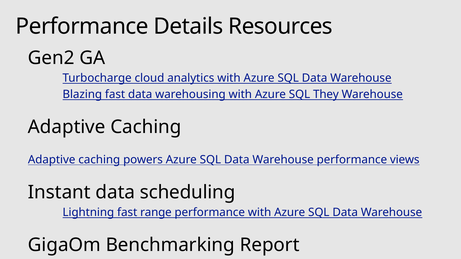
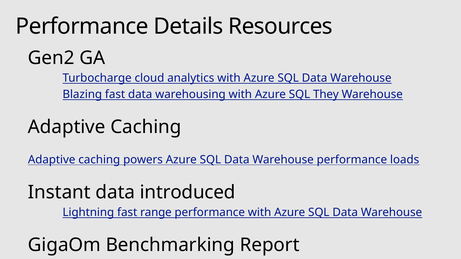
views: views -> loads
scheduling: scheduling -> introduced
